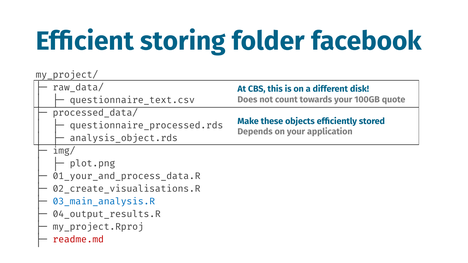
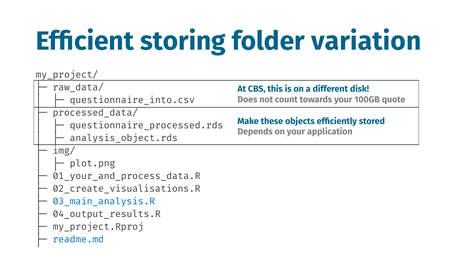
facebook: facebook -> variation
questionnaire_text.csv: questionnaire_text.csv -> questionnaire_into.csv
readme.md colour: red -> blue
